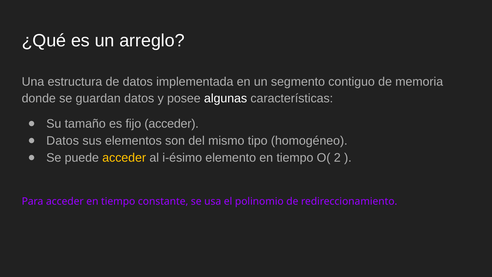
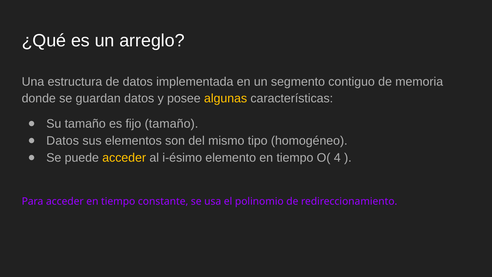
algunas colour: white -> yellow
fijo acceder: acceder -> tamaño
2: 2 -> 4
